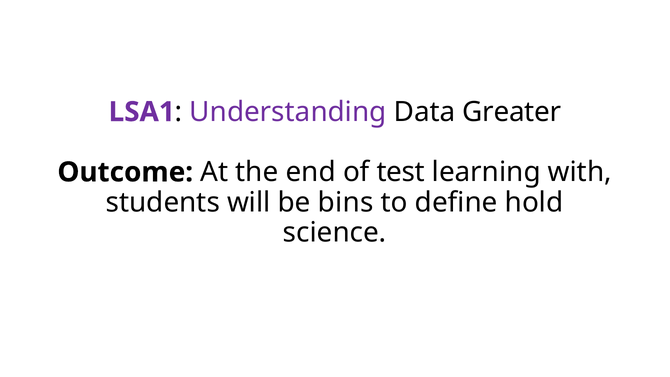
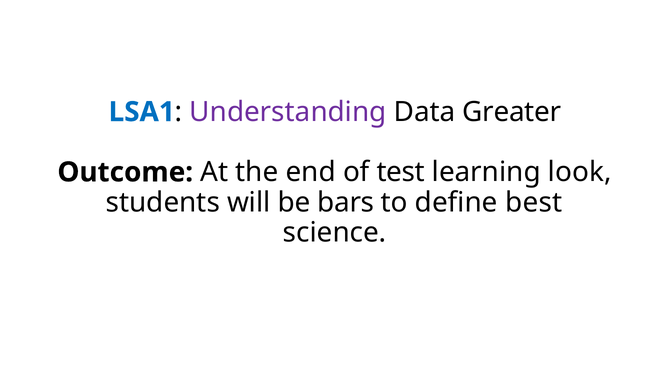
LSA1 colour: purple -> blue
with: with -> look
bins: bins -> bars
hold: hold -> best
